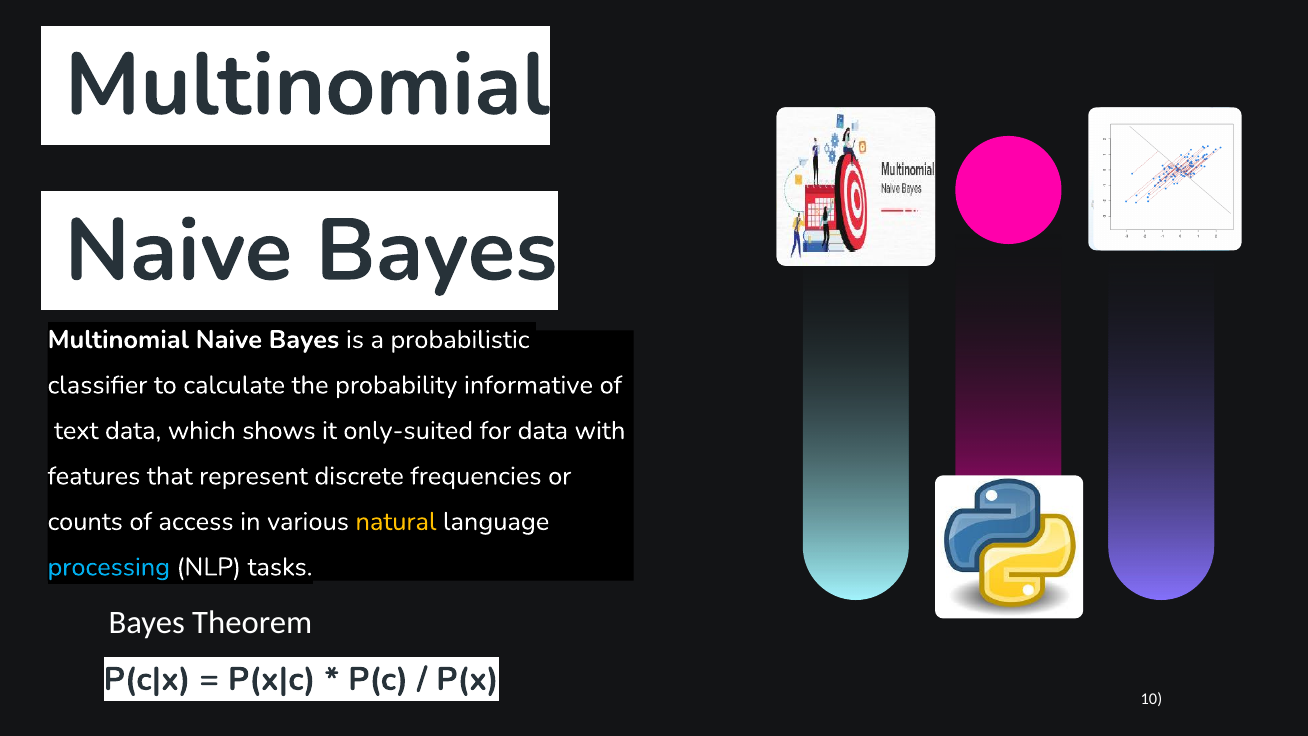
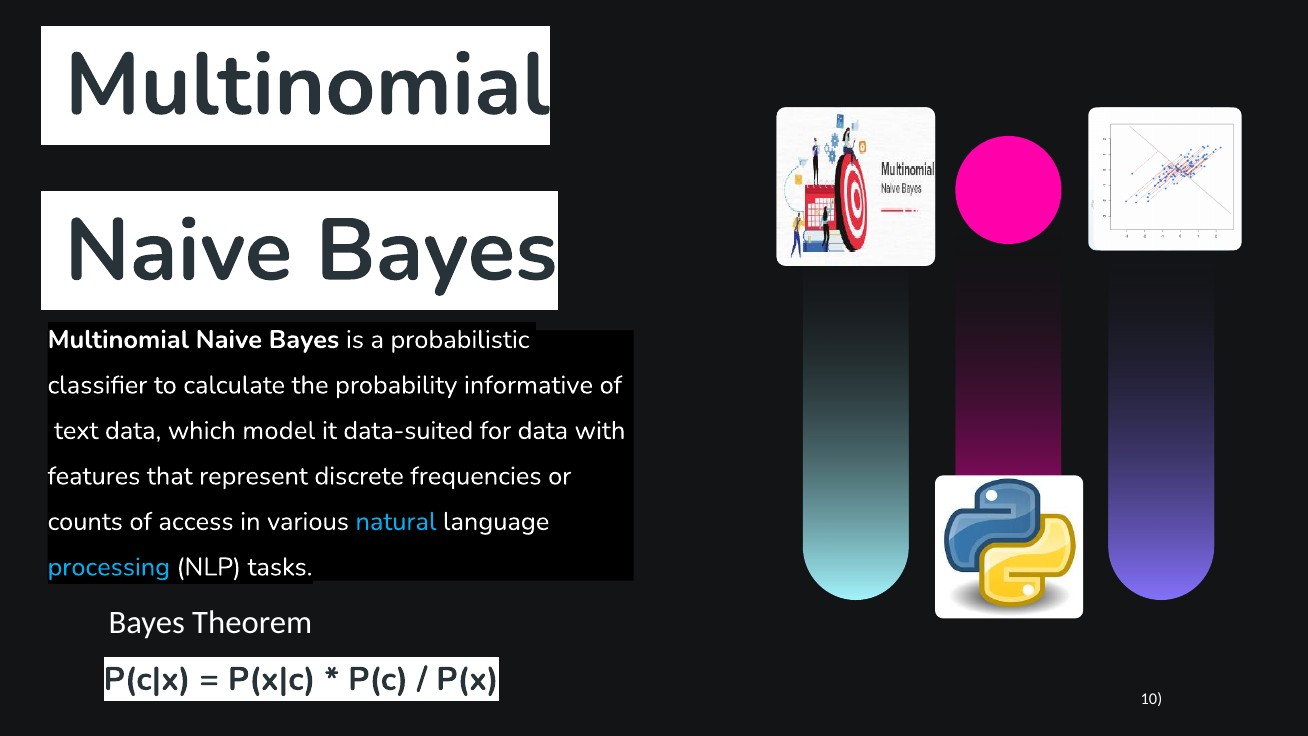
shows: shows -> model
only-suited: only-suited -> data-suited
natural colour: yellow -> light blue
